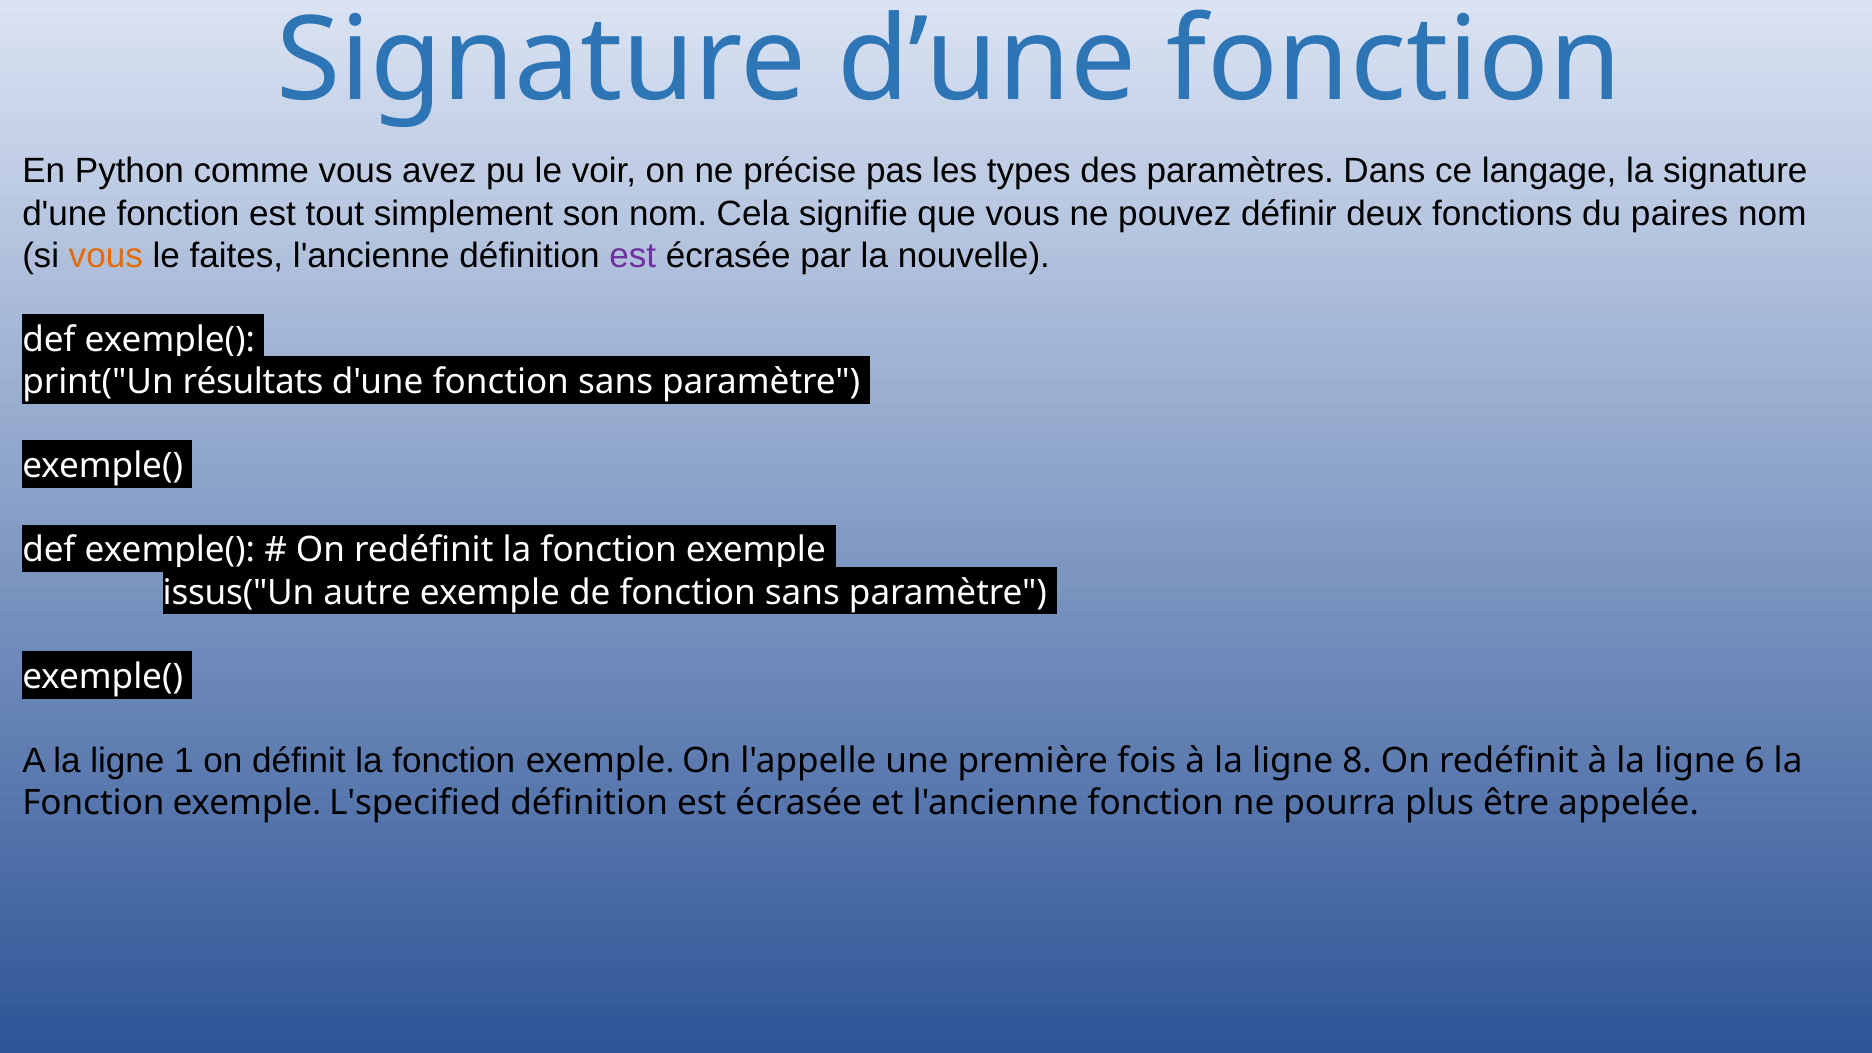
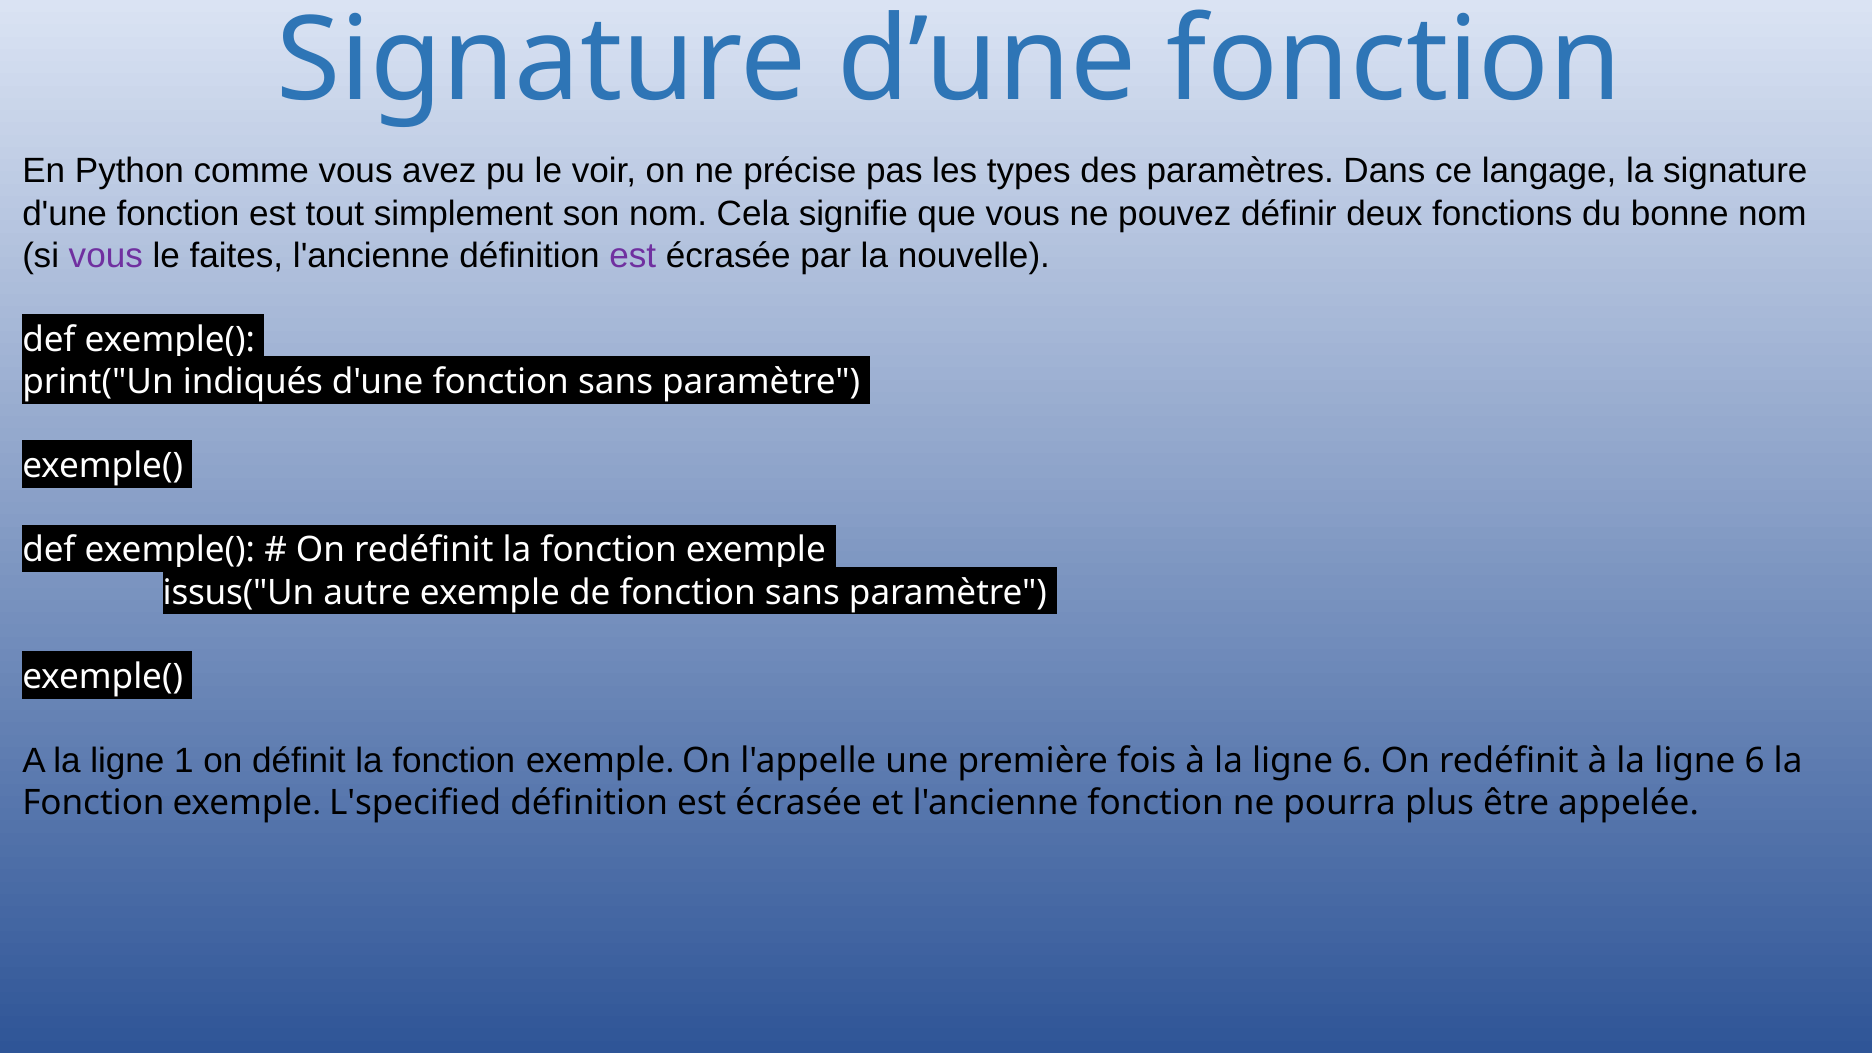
paires: paires -> bonne
vous at (106, 256) colour: orange -> purple
résultats: résultats -> indiqués
8 at (1357, 761): 8 -> 6
